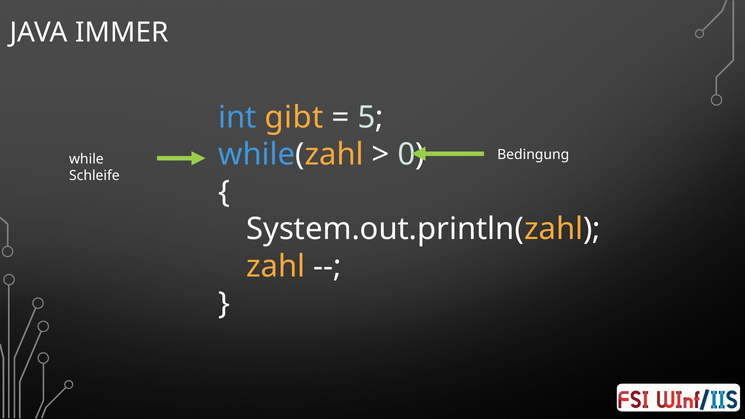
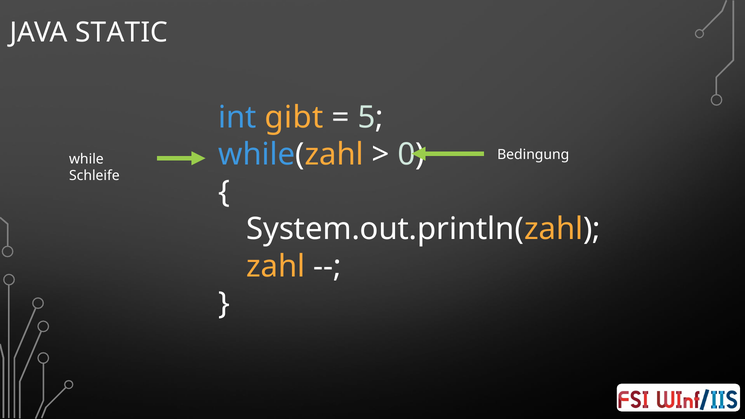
IMMER: IMMER -> STATIC
